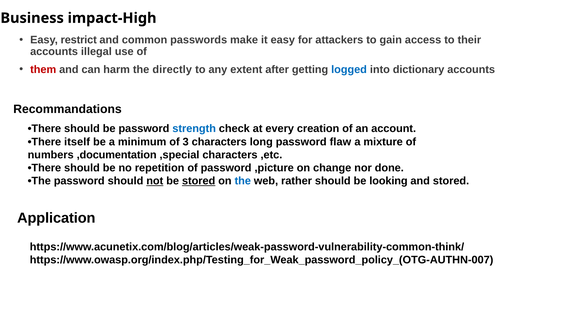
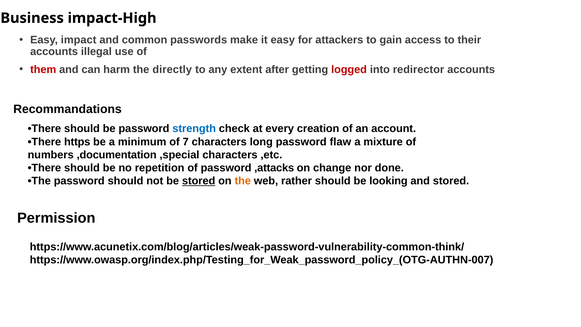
restrict: restrict -> impact
logged colour: blue -> red
dictionary: dictionary -> redirector
itself: itself -> https
3: 3 -> 7
,picture: ,picture -> ,attacks
not underline: present -> none
the at (243, 181) colour: blue -> orange
Application: Application -> Permission
